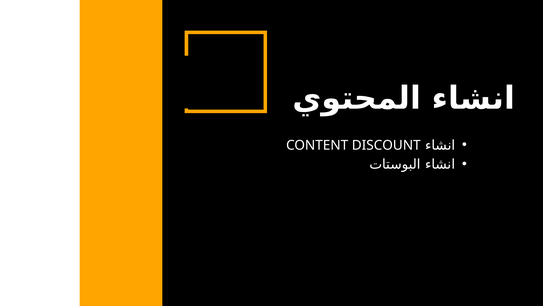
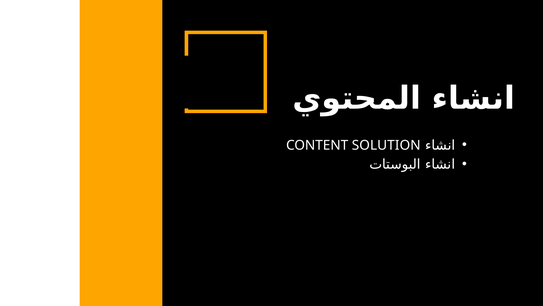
DISCOUNT: DISCOUNT -> SOLUTION
